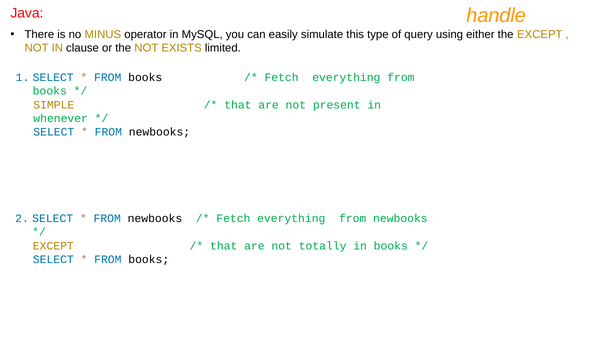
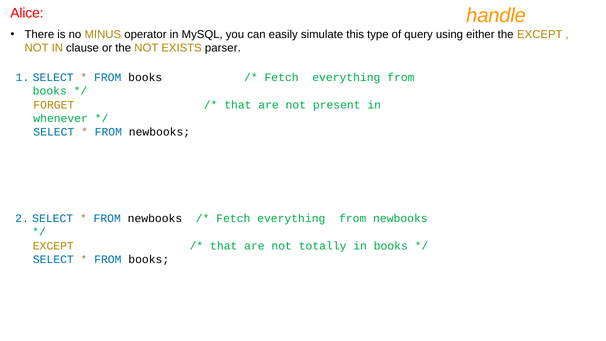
Java: Java -> Alice
limited: limited -> parser
SIMPLE: SIMPLE -> FORGET
